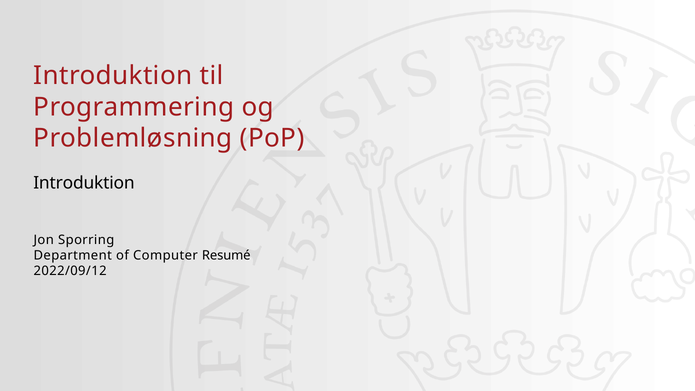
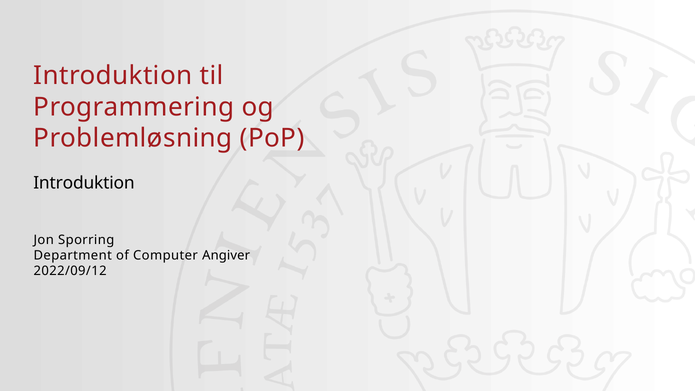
Resumé: Resumé -> Angiver
